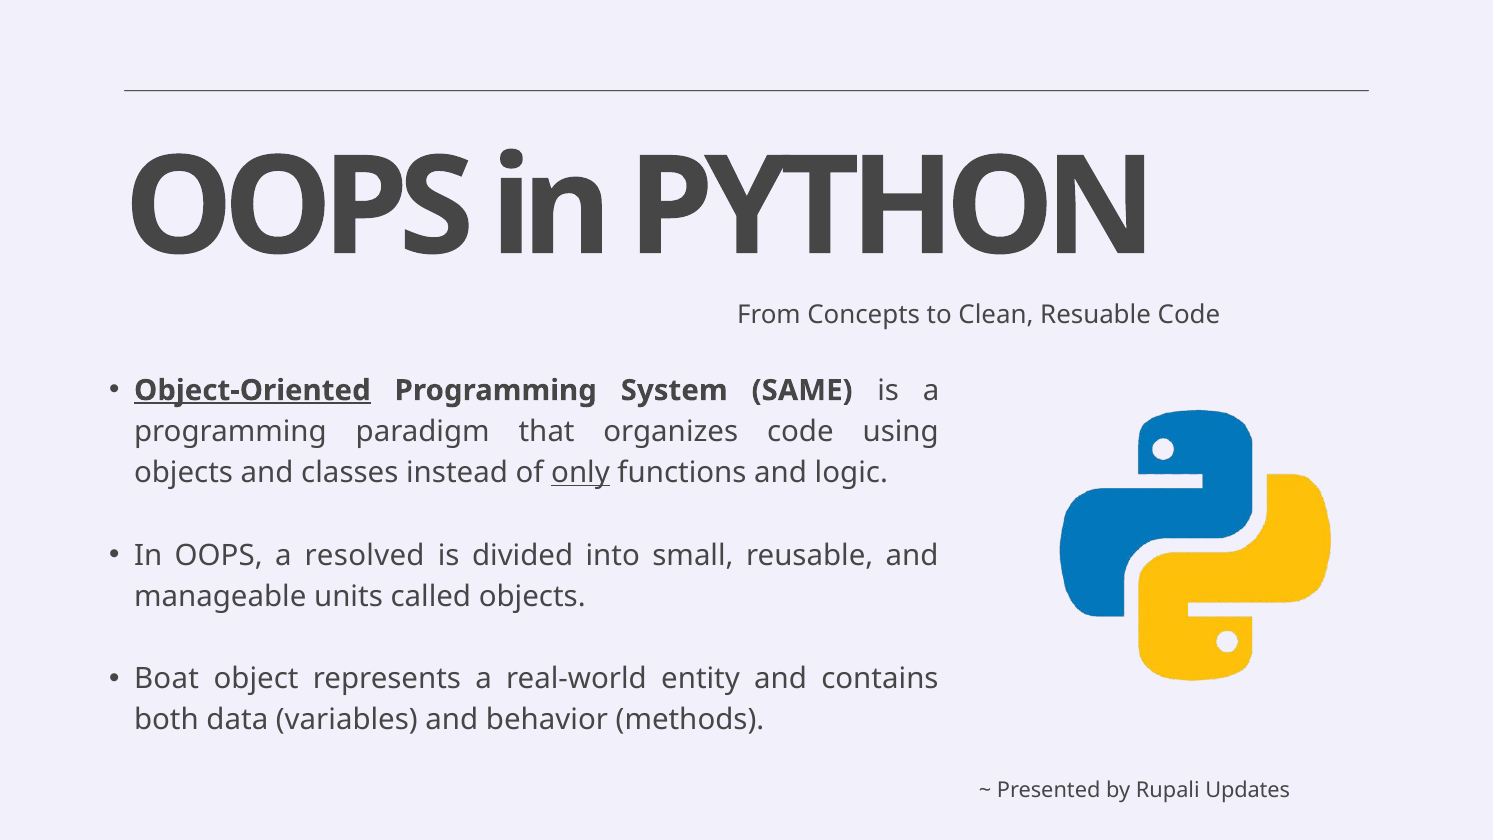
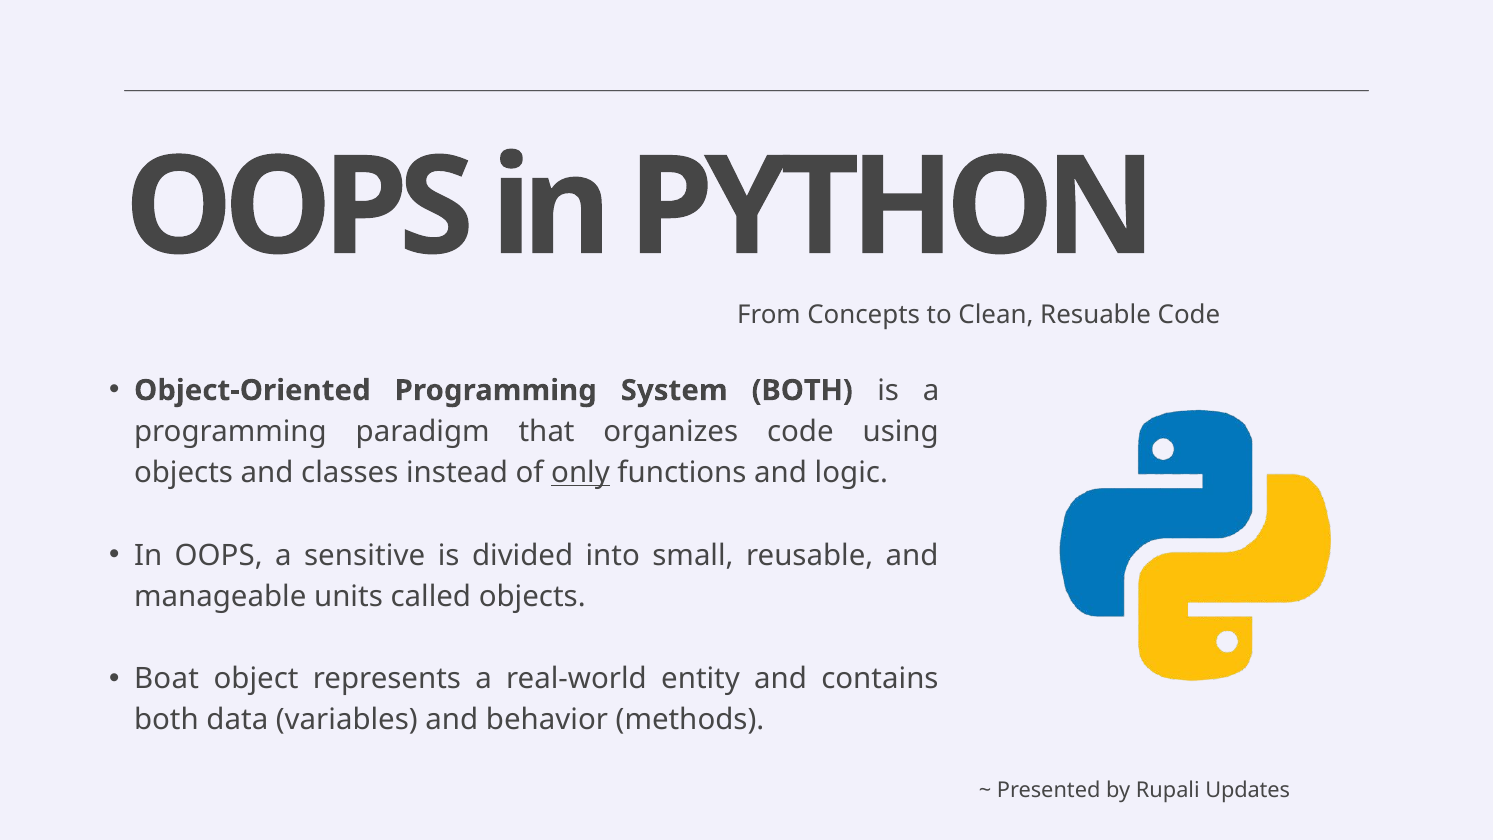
Object-Oriented underline: present -> none
System SAME: SAME -> BOTH
resolved: resolved -> sensitive
